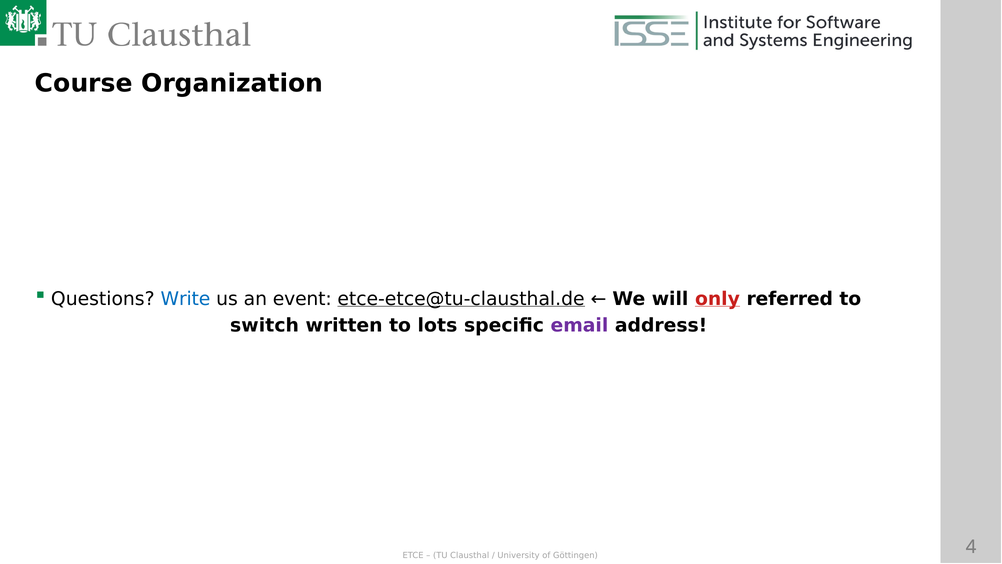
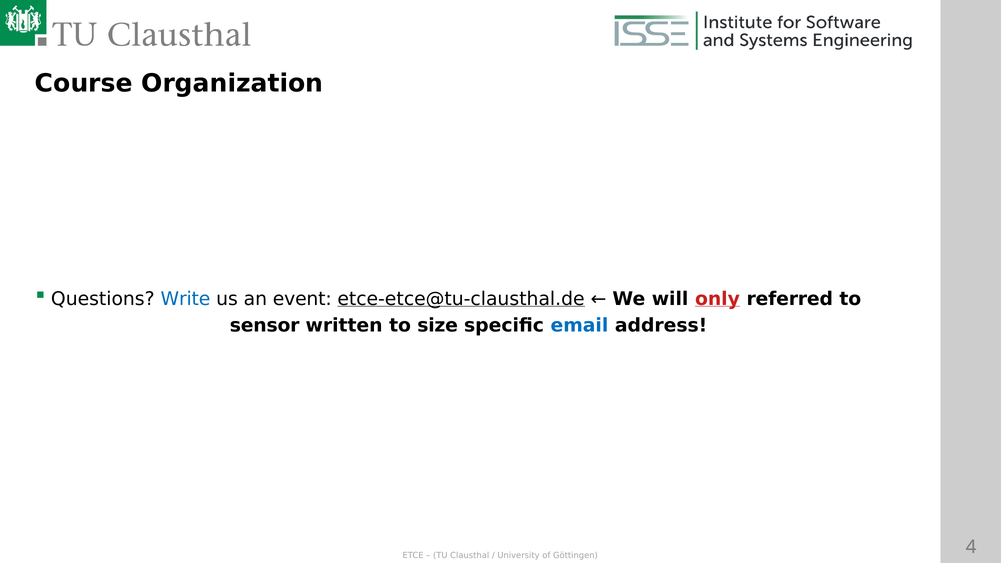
switch: switch -> sensor
lots: lots -> size
email colour: purple -> blue
